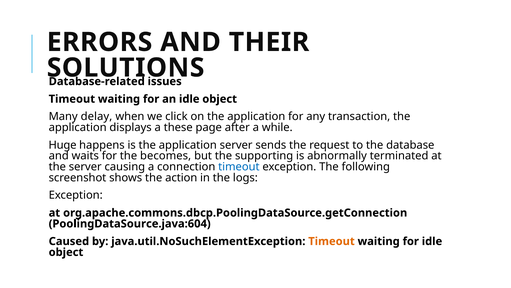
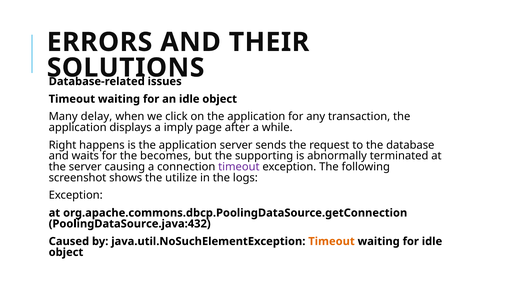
these: these -> imply
Huge: Huge -> Right
timeout at (239, 167) colour: blue -> purple
action: action -> utilize
PoolingDataSource.java:604: PoolingDataSource.java:604 -> PoolingDataSource.java:432
